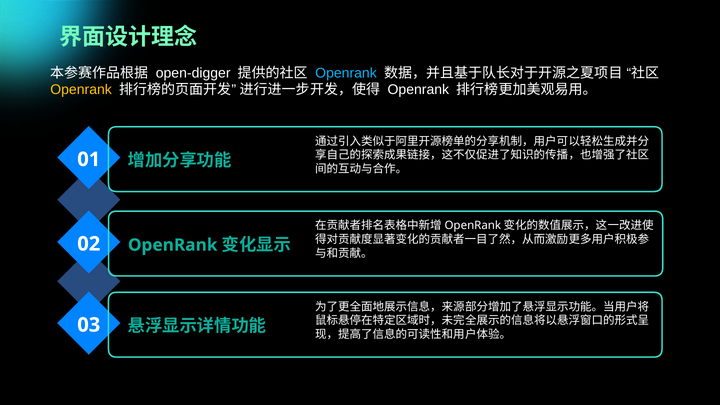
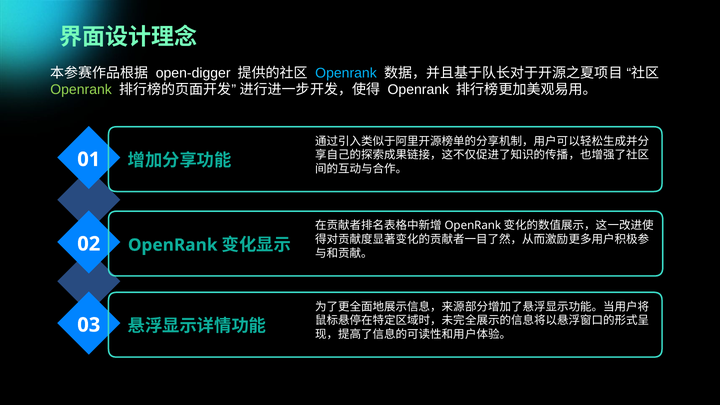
Openrank at (81, 90) colour: yellow -> light green
